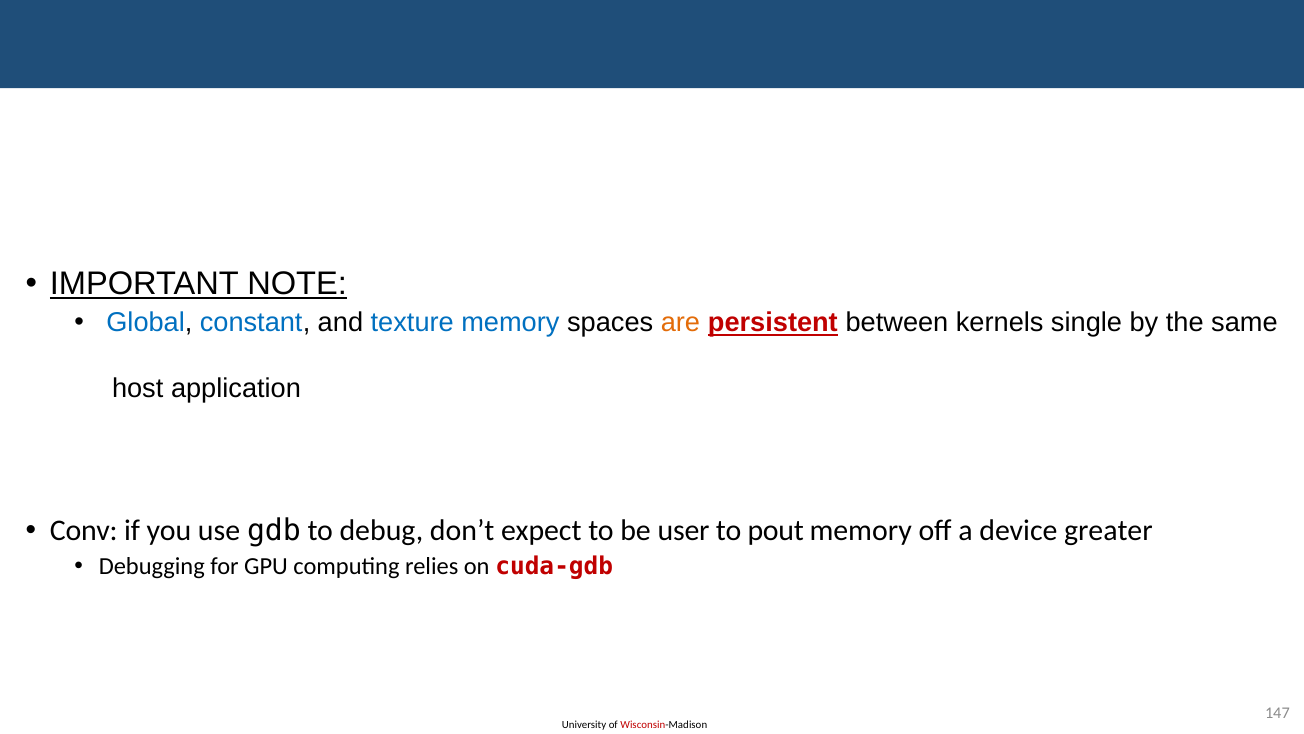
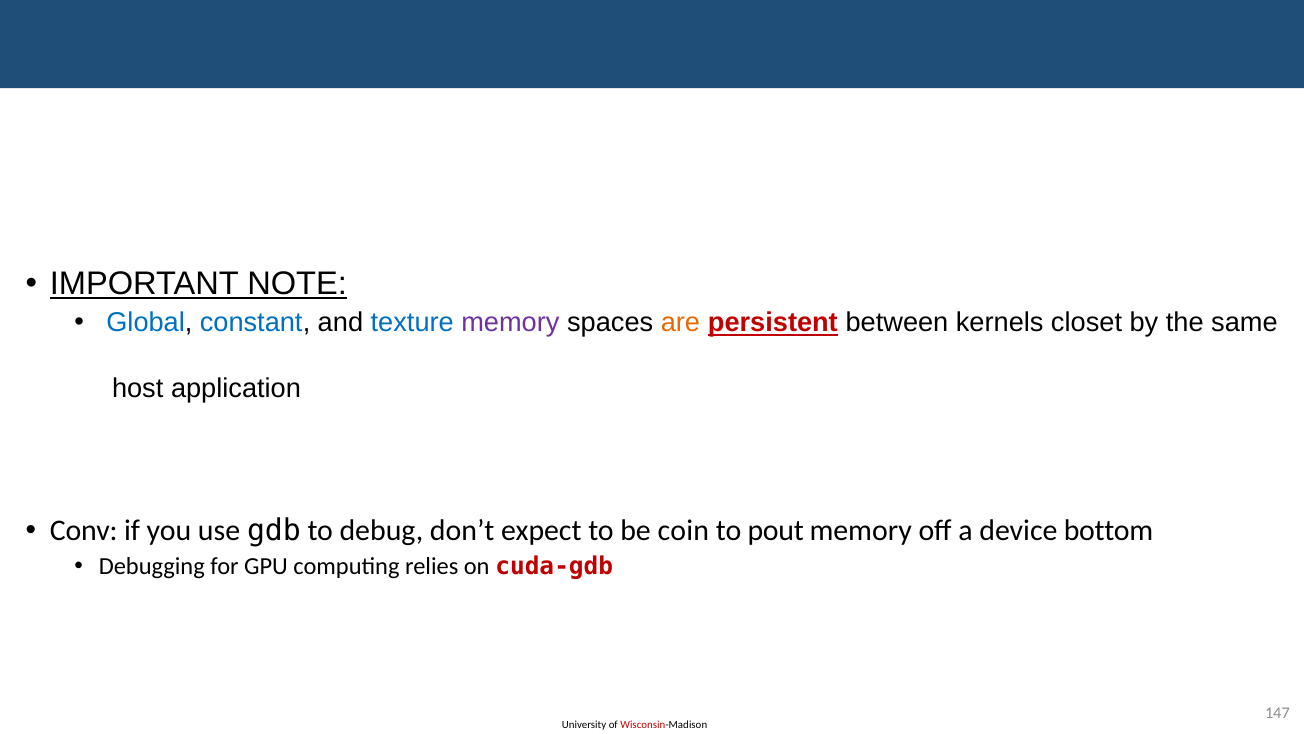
memory at (510, 323) colour: blue -> purple
single: single -> closet
user: user -> coin
greater: greater -> bottom
